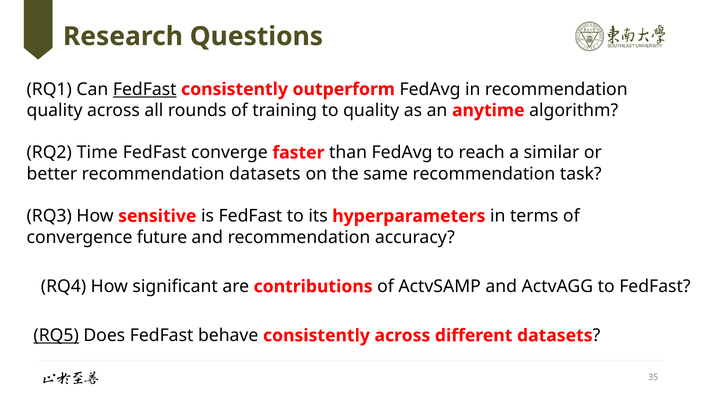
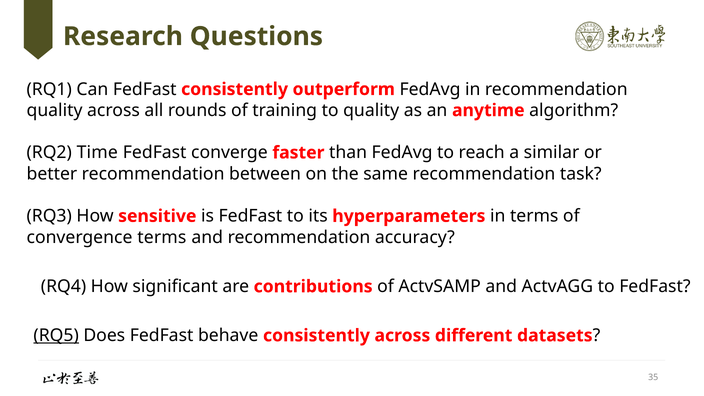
FedFast at (145, 89) underline: present -> none
recommendation datasets: datasets -> between
convergence future: future -> terms
